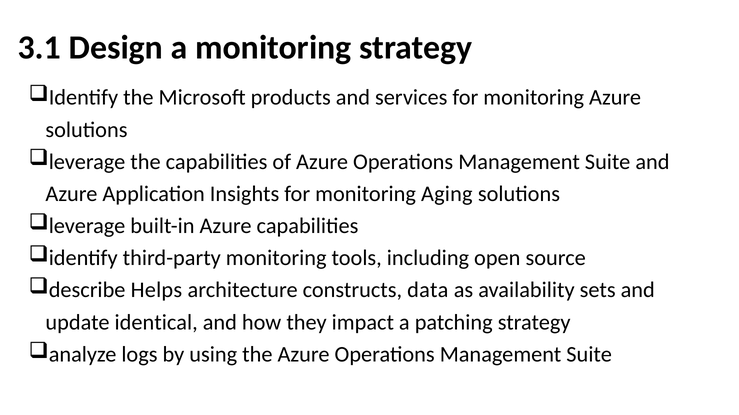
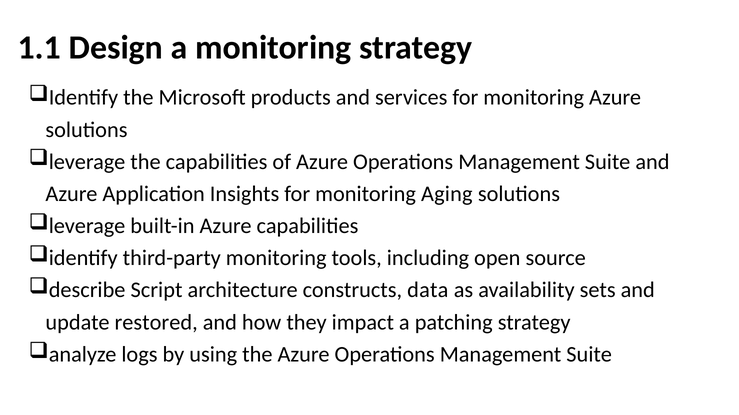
3.1: 3.1 -> 1.1
Helps: Helps -> Script
identical: identical -> restored
